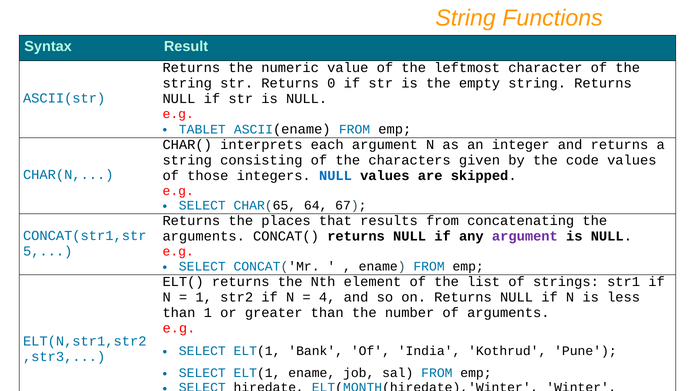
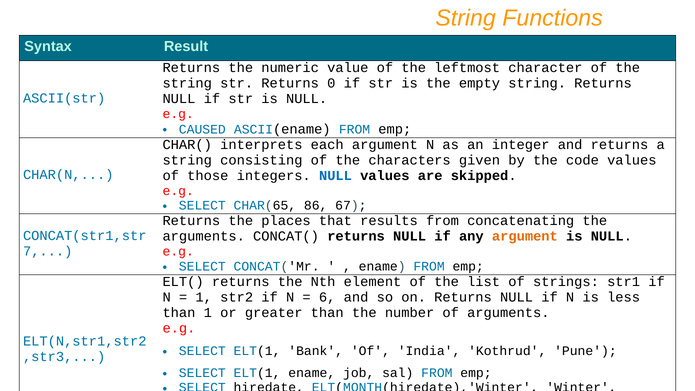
TABLET: TABLET -> CAUSED
64: 64 -> 86
argument at (525, 236) colour: purple -> orange
5: 5 -> 7
4: 4 -> 6
